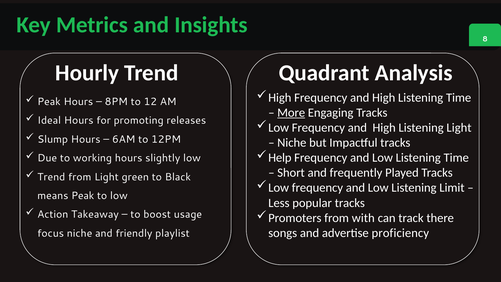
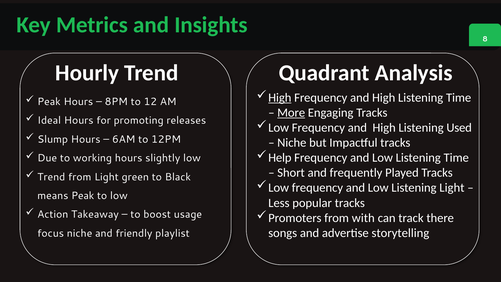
High at (280, 98) underline: none -> present
Listening Light: Light -> Used
Listening Limit: Limit -> Light
proficiency: proficiency -> storytelling
